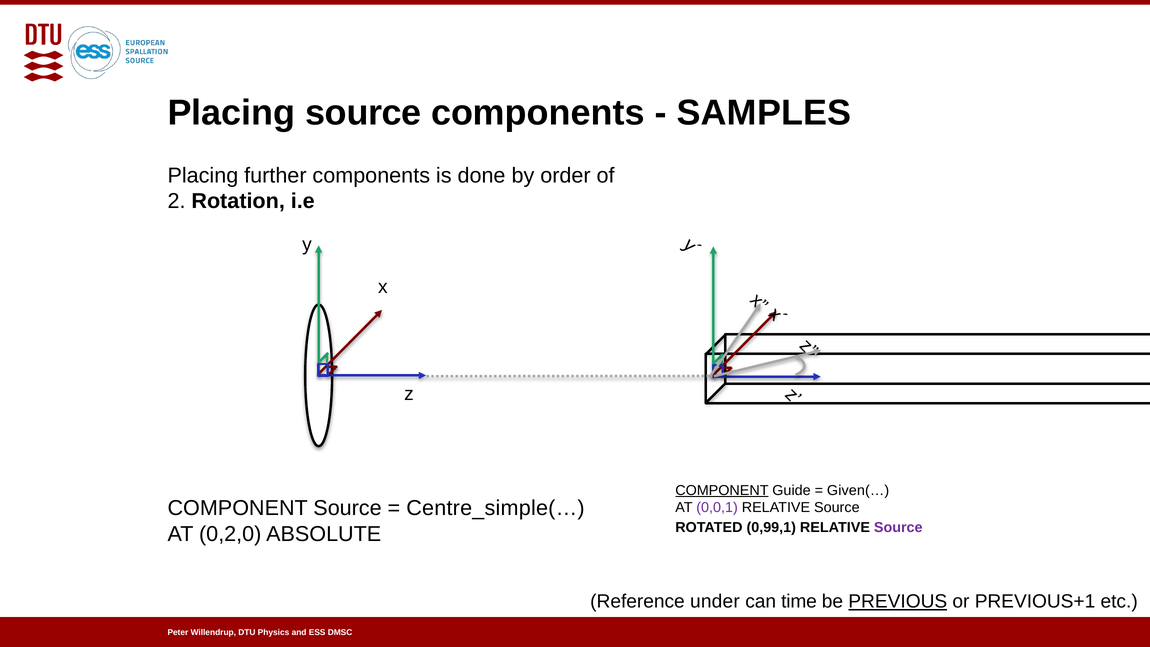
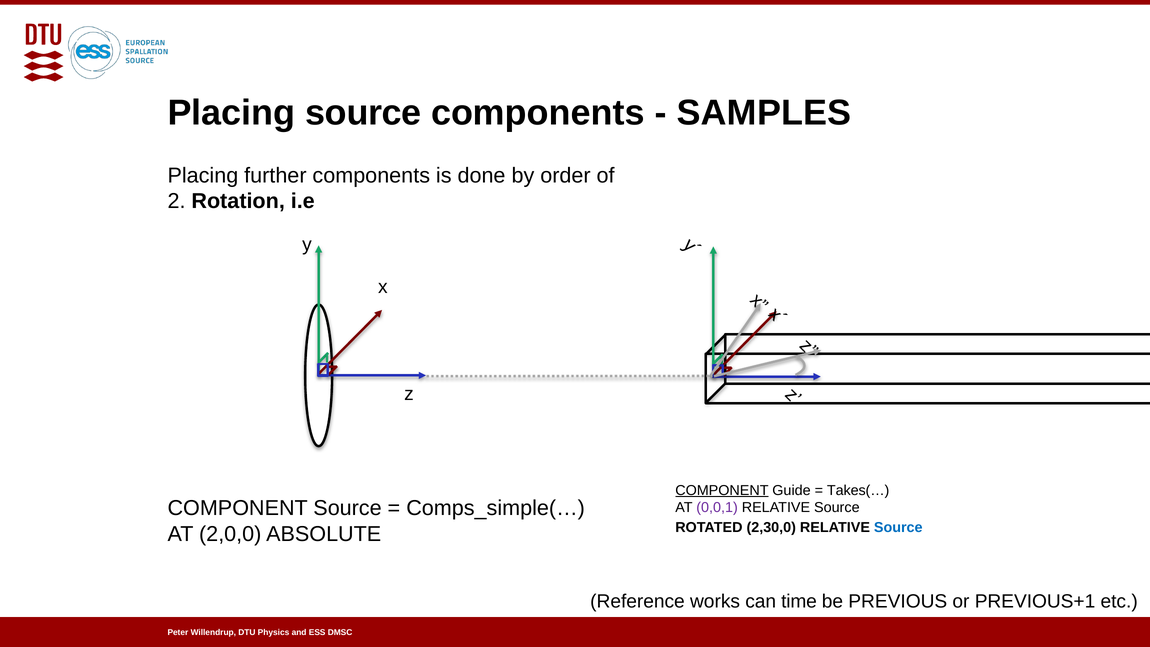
Given(…: Given(… -> Takes(…
Centre_simple(…: Centre_simple(… -> Comps_simple(…
0,99,1: 0,99,1 -> 2,30,0
Source at (898, 528) colour: purple -> blue
0,2,0: 0,2,0 -> 2,0,0
under: under -> works
PREVIOUS underline: present -> none
